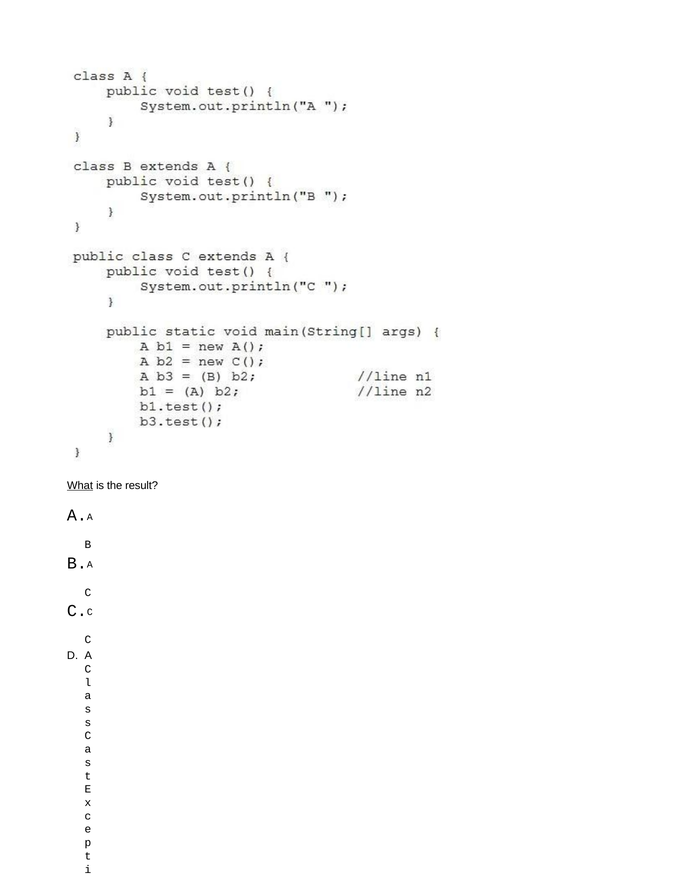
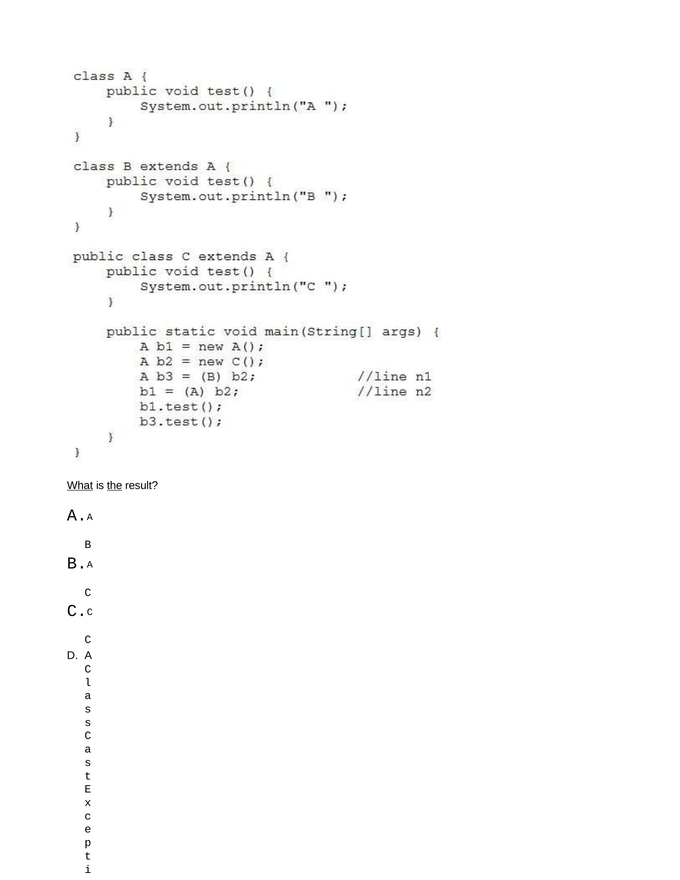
the at (115, 486) underline: none -> present
